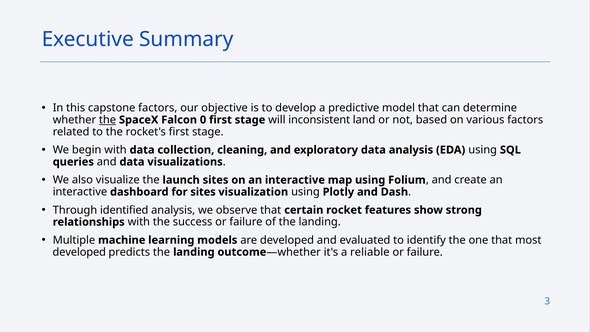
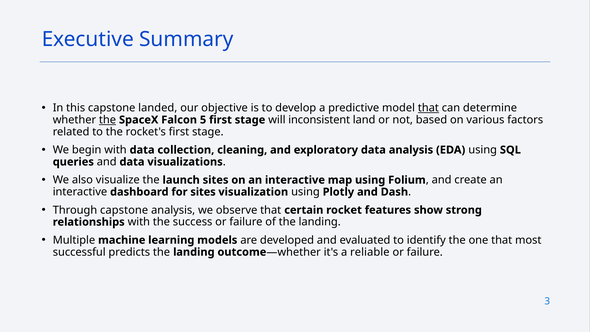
capstone factors: factors -> landed
that at (428, 108) underline: none -> present
0: 0 -> 5
Through identified: identified -> capstone
developed at (79, 252): developed -> successful
